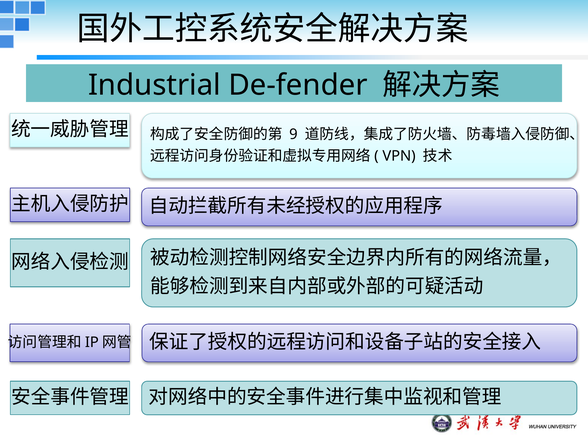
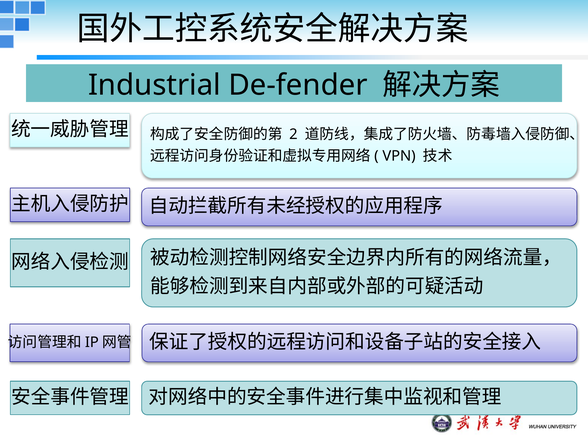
9: 9 -> 2
